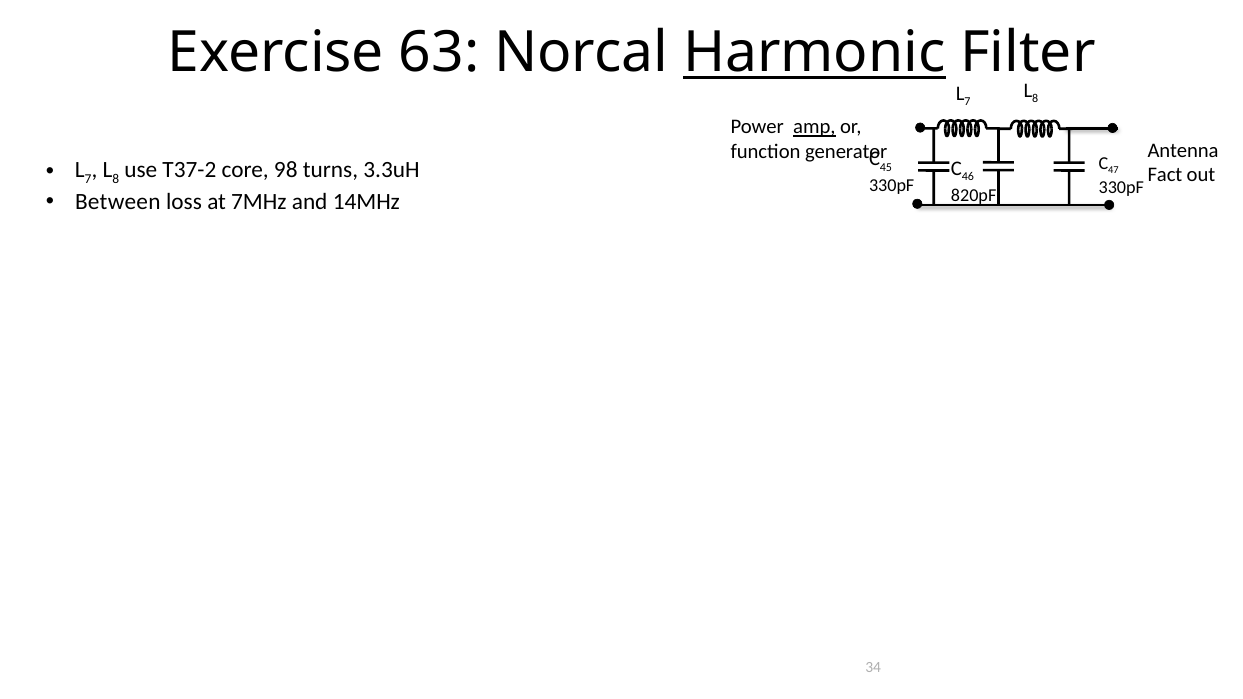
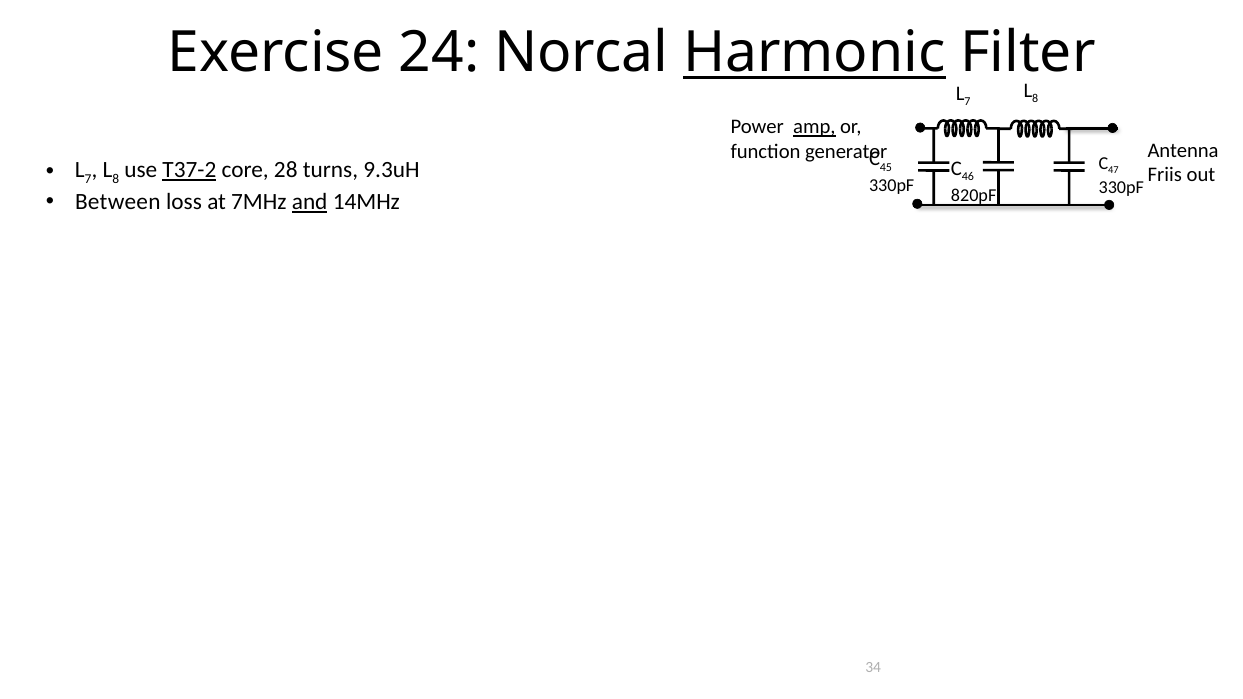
63: 63 -> 24
T37-2 underline: none -> present
98: 98 -> 28
3.3uH: 3.3uH -> 9.3uH
Fact: Fact -> Friis
and underline: none -> present
